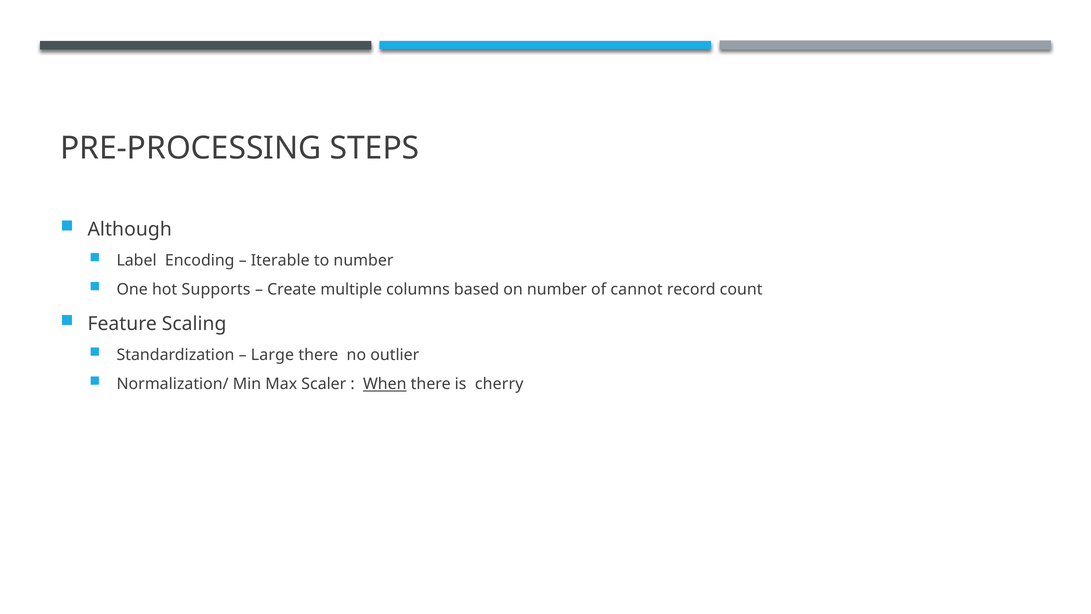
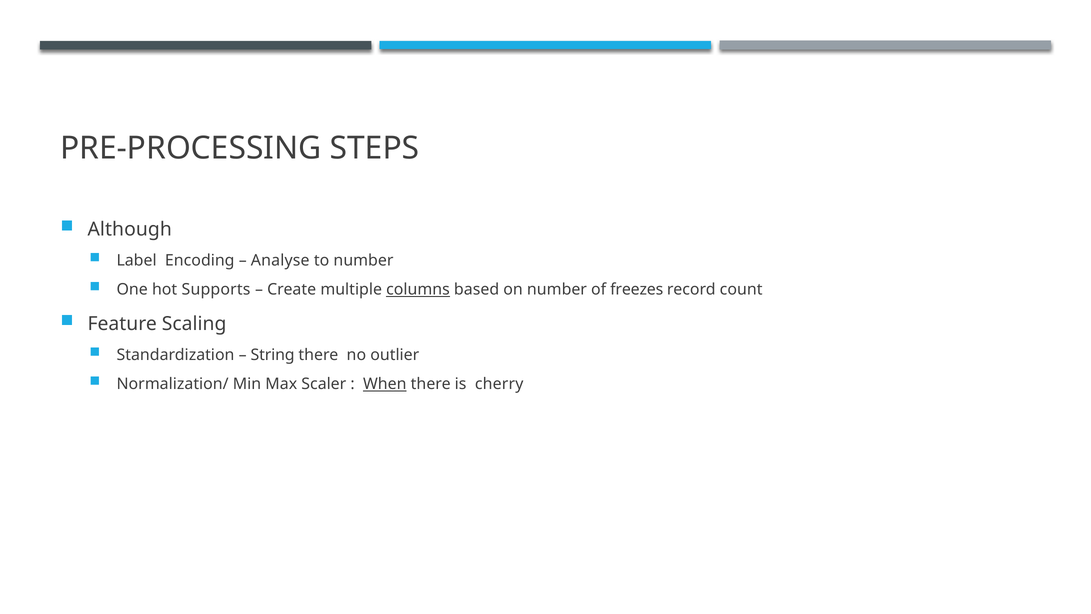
Iterable: Iterable -> Analyse
columns underline: none -> present
cannot: cannot -> freezes
Large: Large -> String
